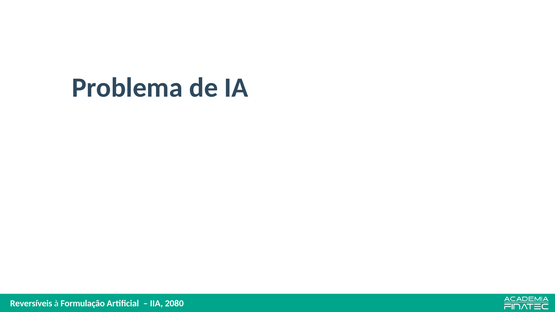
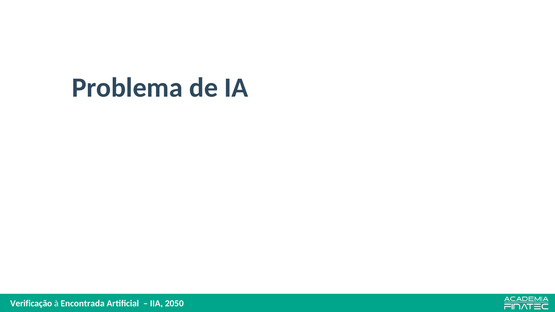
Reversíveis: Reversíveis -> Verificação
Formulação: Formulação -> Encontrada
2080: 2080 -> 2050
